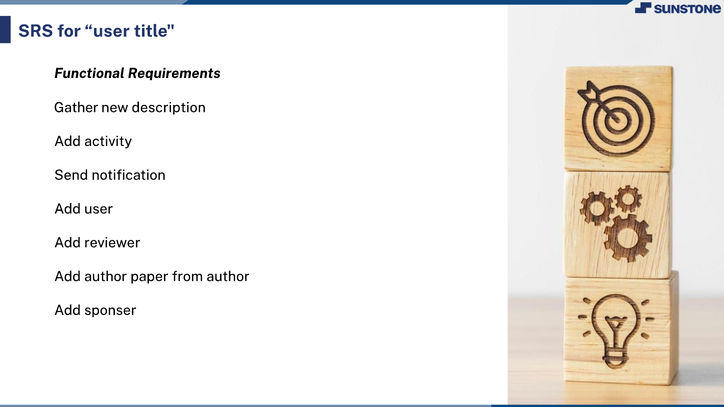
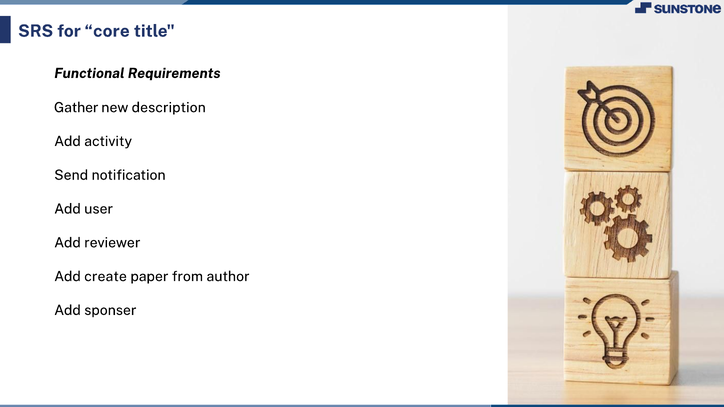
for user: user -> core
Add author: author -> create
